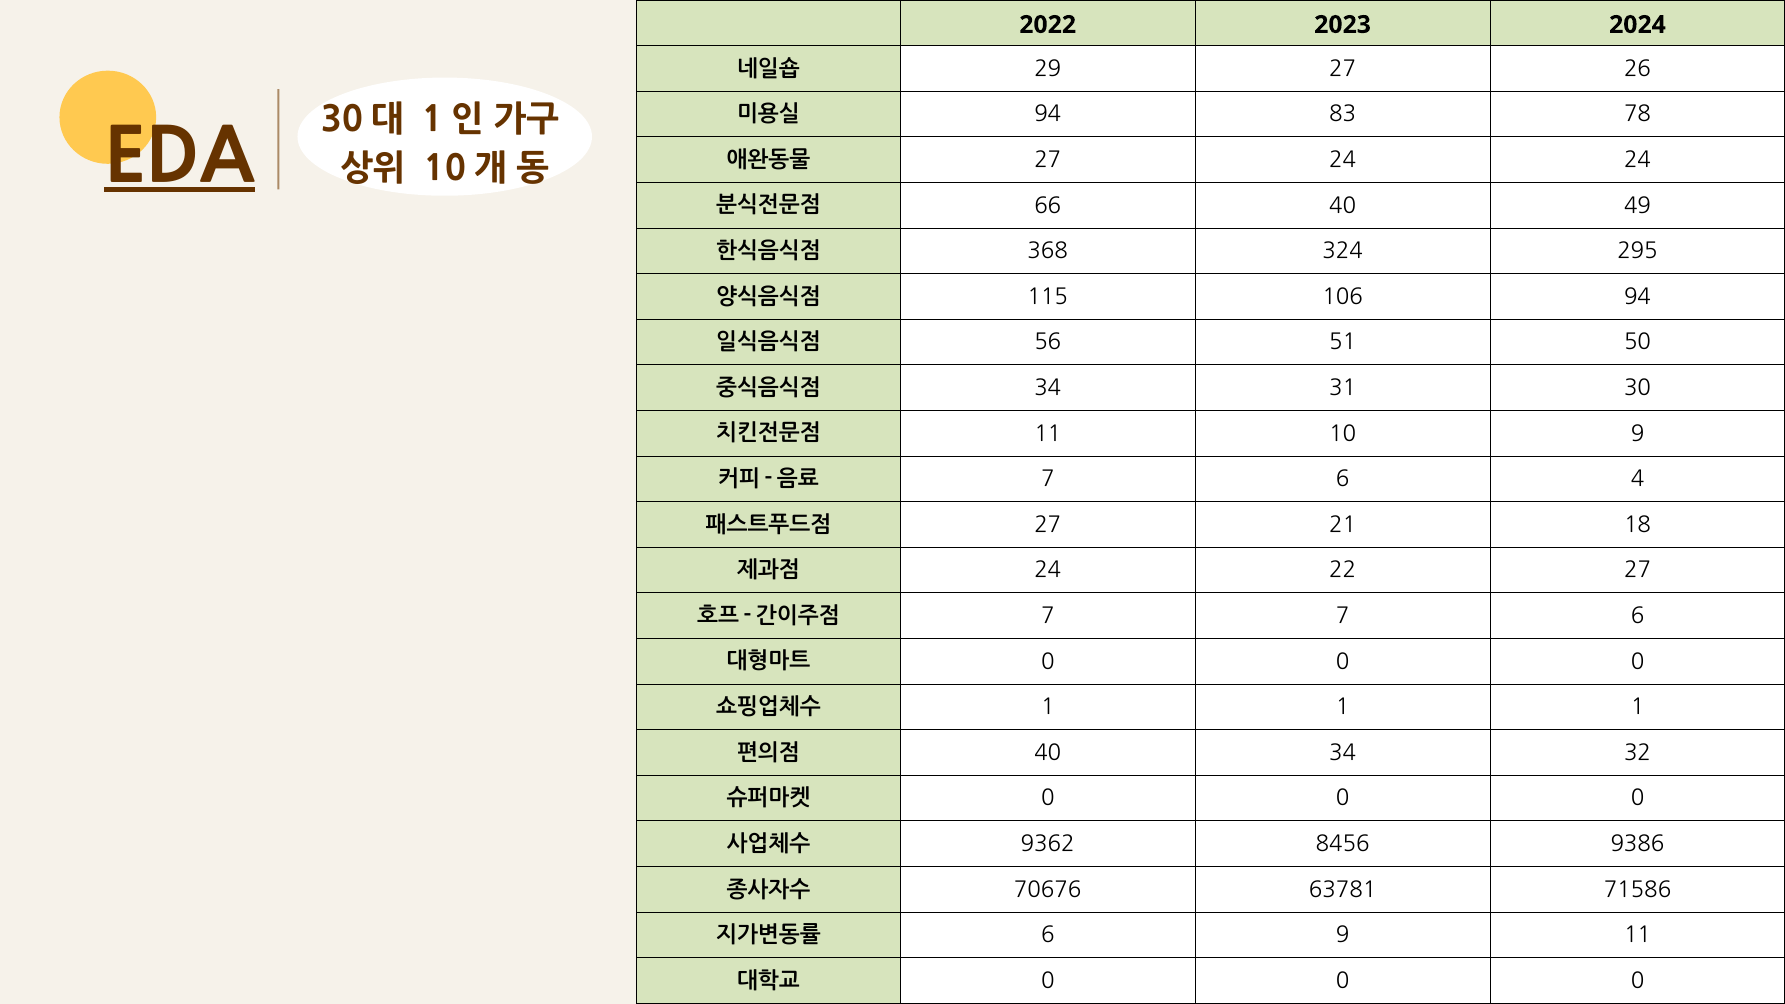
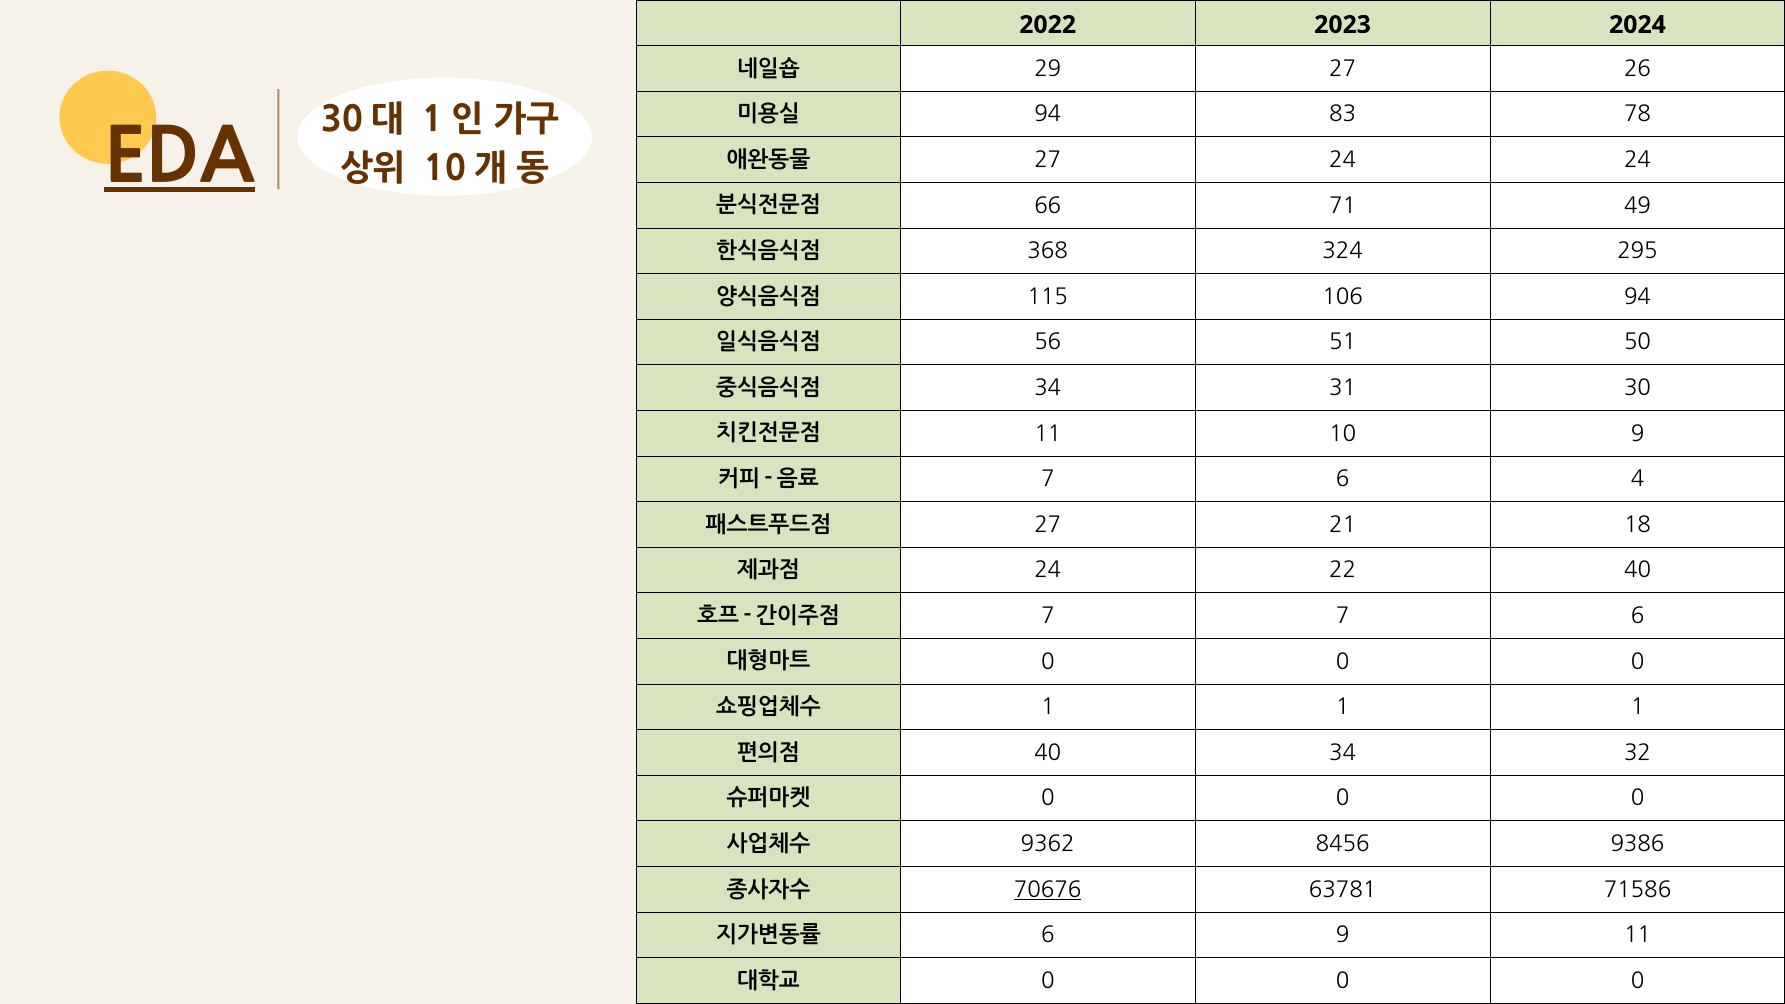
66 40: 40 -> 71
22 27: 27 -> 40
70676 underline: none -> present
